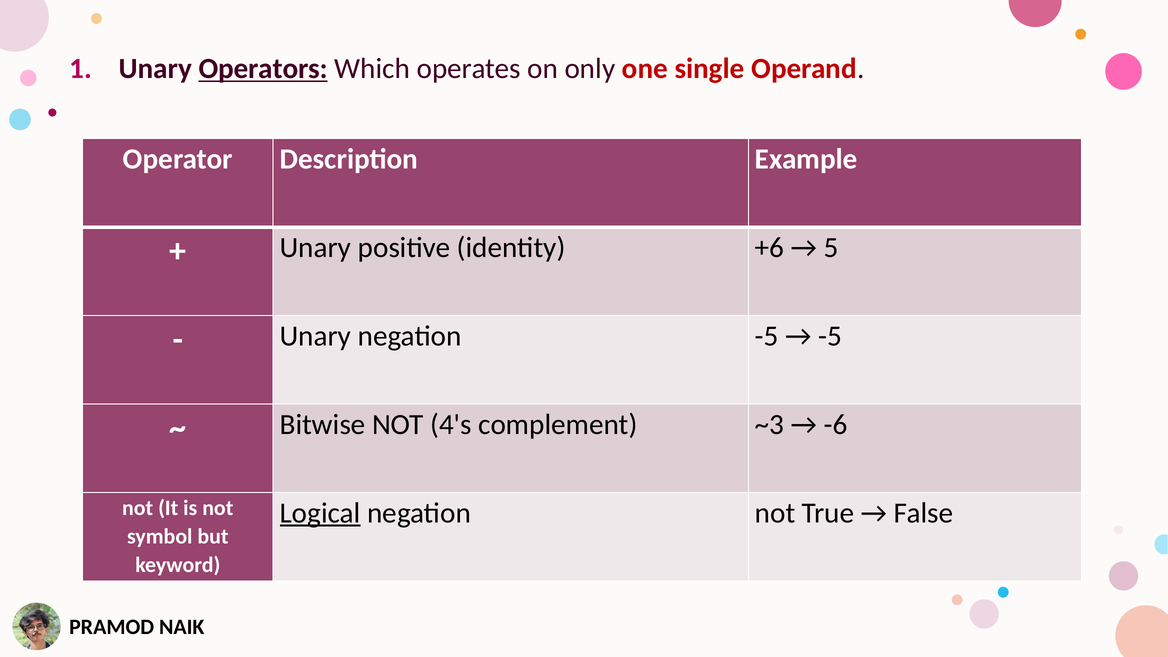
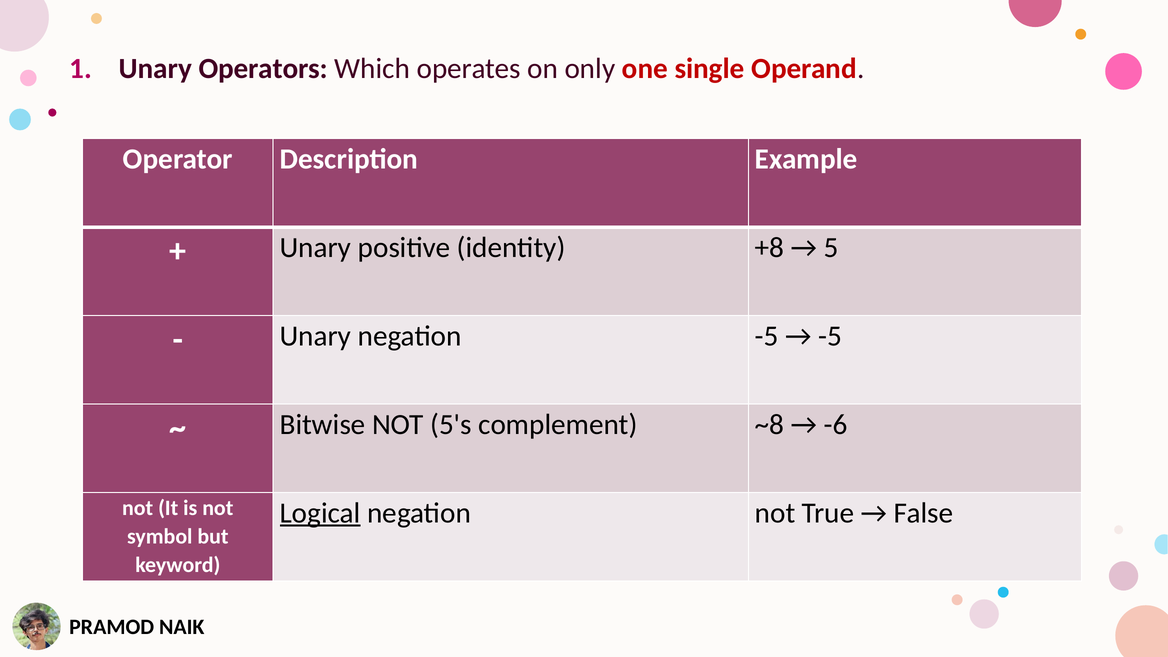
Operators underline: present -> none
+6: +6 -> +8
4's: 4's -> 5's
~3: ~3 -> ~8
